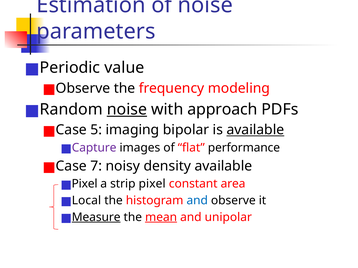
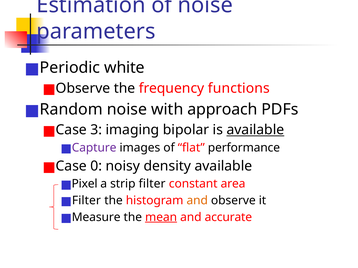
value: value -> white
modeling: modeling -> functions
noise at (127, 110) underline: present -> none
5: 5 -> 3
7: 7 -> 0
strip pixel: pixel -> filter
Local at (86, 201): Local -> Filter
and at (197, 201) colour: blue -> orange
Measure underline: present -> none
unipolar: unipolar -> accurate
